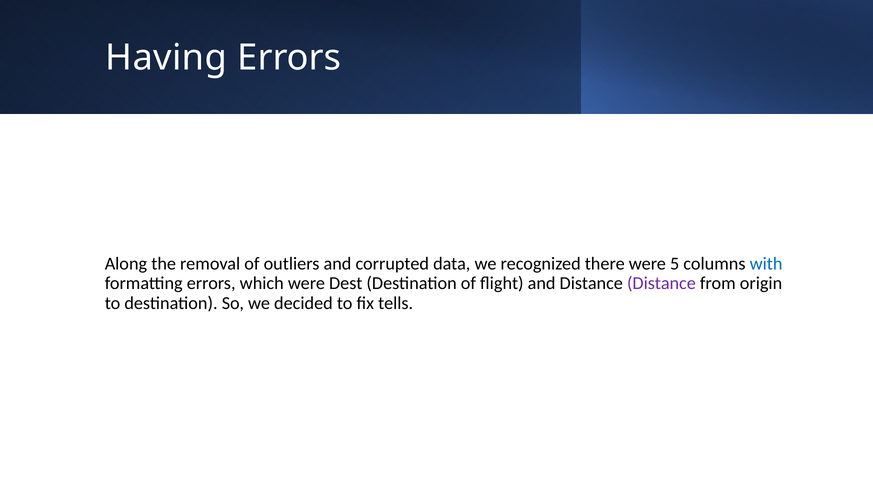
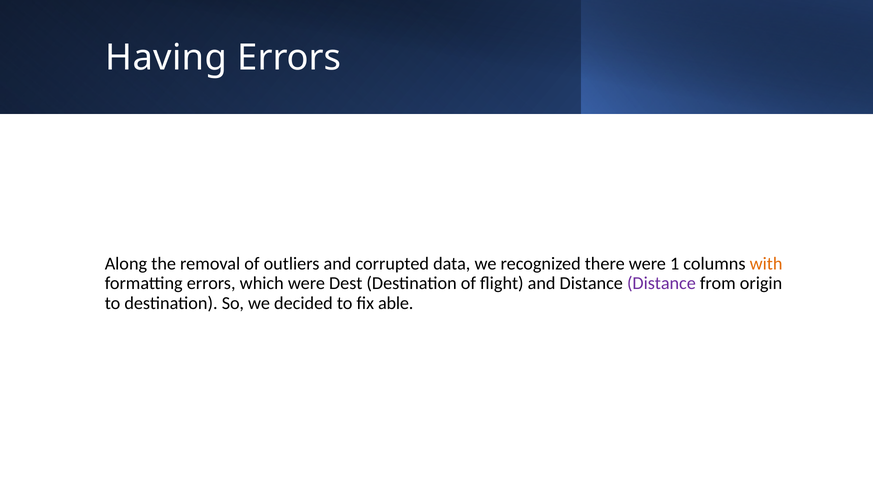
5: 5 -> 1
with colour: blue -> orange
tells: tells -> able
